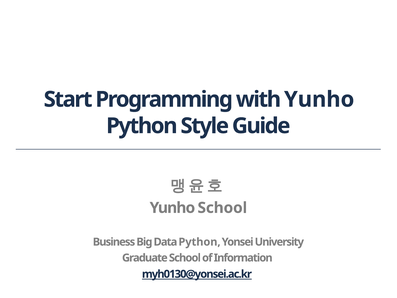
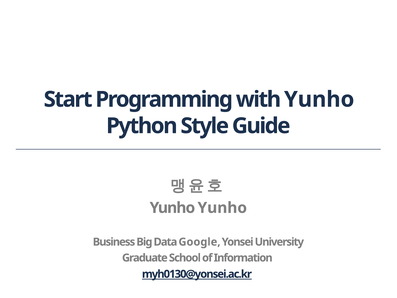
Yunho School: School -> Yunho
Data Python: Python -> Google
